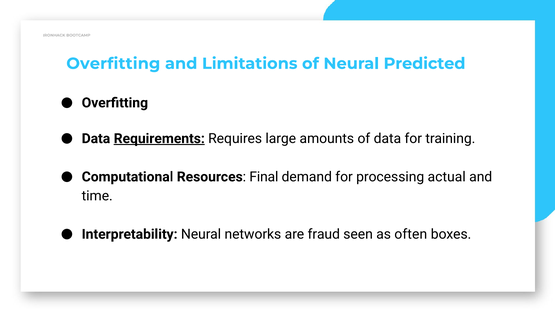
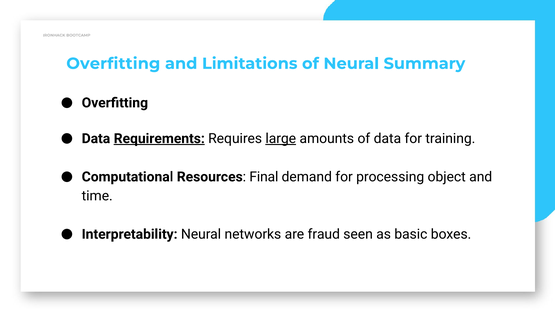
Predicted: Predicted -> Summary
large underline: none -> present
actual: actual -> object
often: often -> basic
